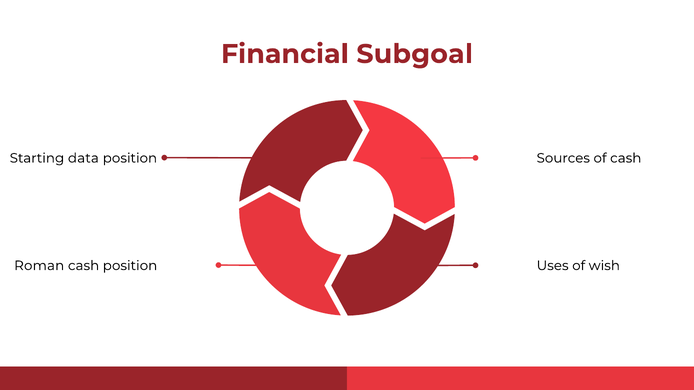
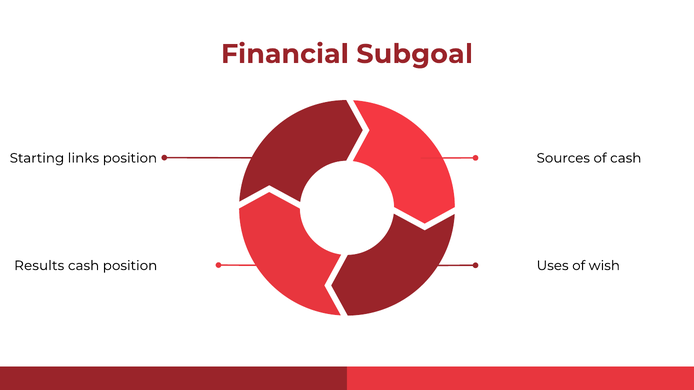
data: data -> links
Roman: Roman -> Results
